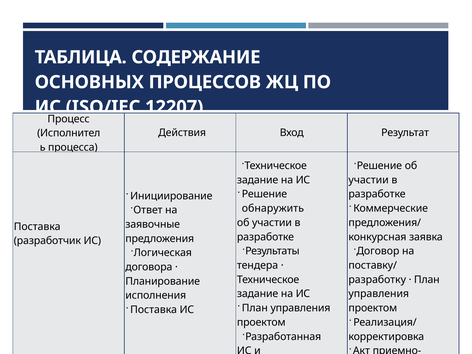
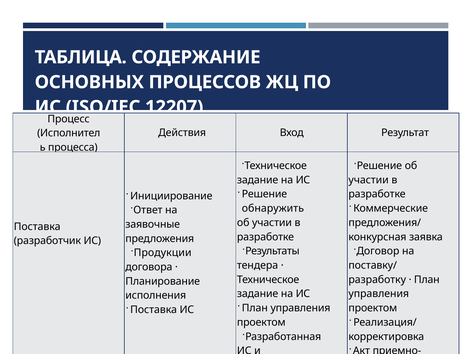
Логическая: Логическая -> Продукции
